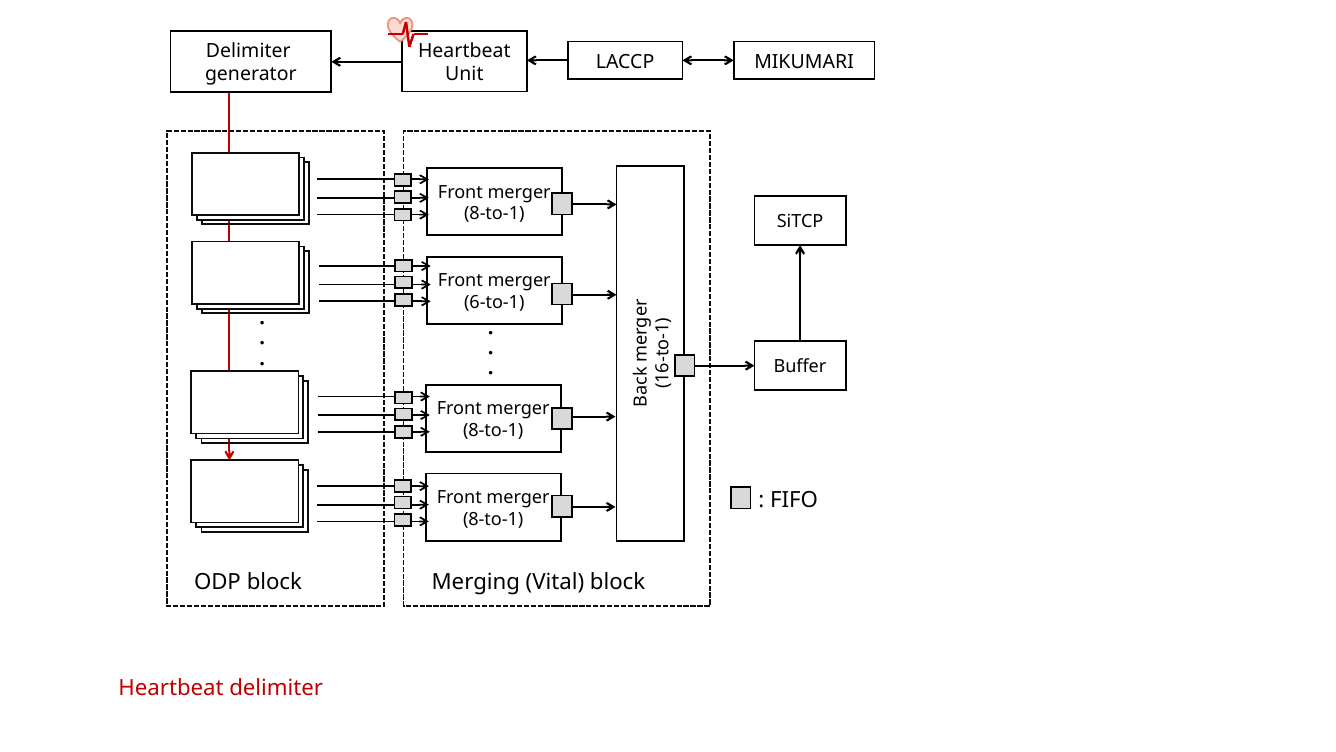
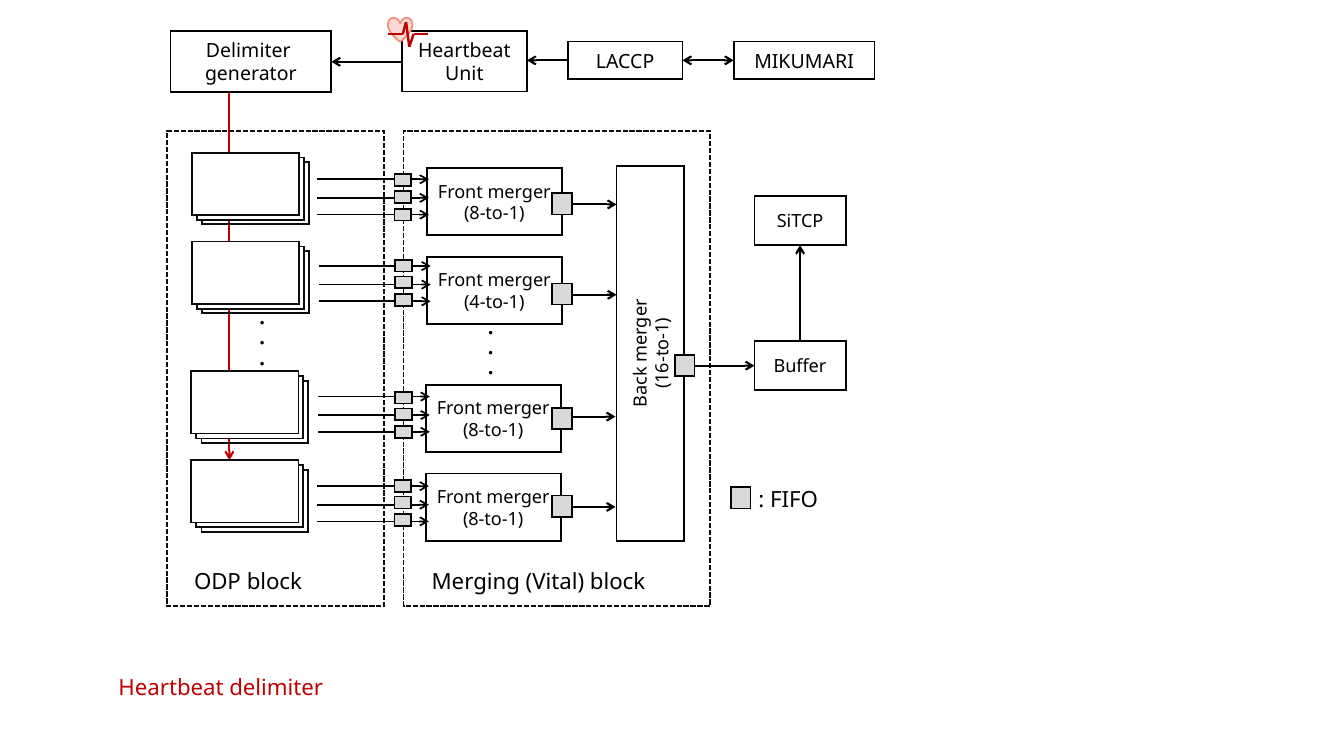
6-to-1: 6-to-1 -> 4-to-1
